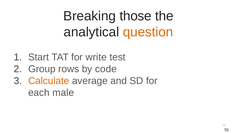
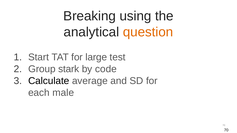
those: those -> using
write: write -> large
rows: rows -> stark
Calculate colour: orange -> black
